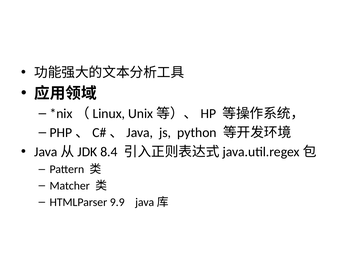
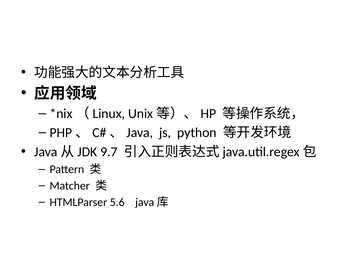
8.4: 8.4 -> 9.7
9.9: 9.9 -> 5.6
